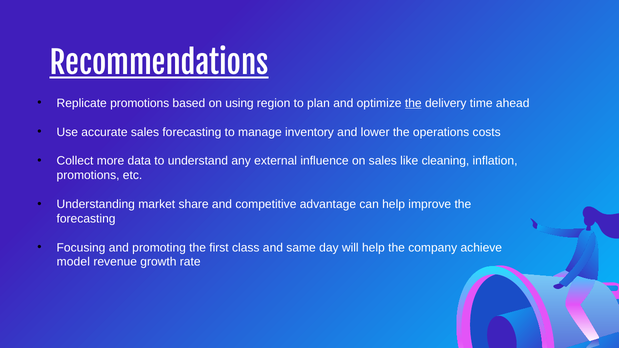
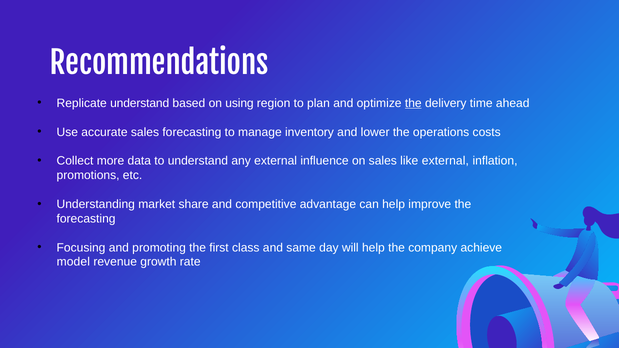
Recommendations underline: present -> none
Replicate promotions: promotions -> understand
like cleaning: cleaning -> external
